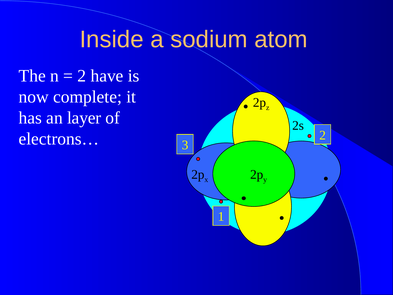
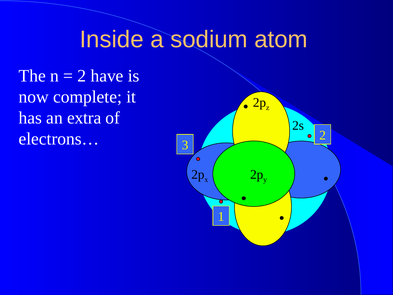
layer: layer -> extra
